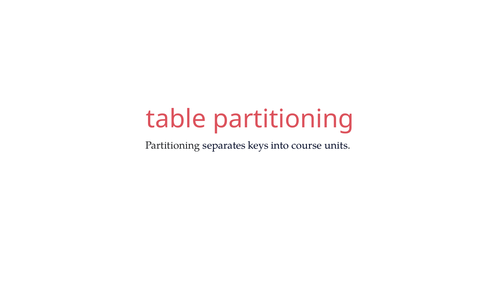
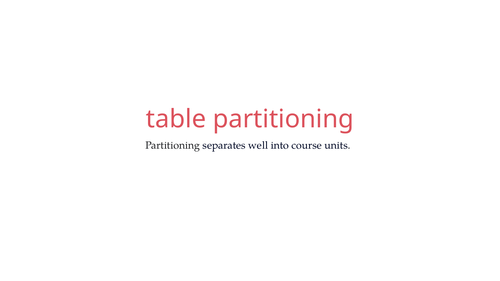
keys: keys -> well
